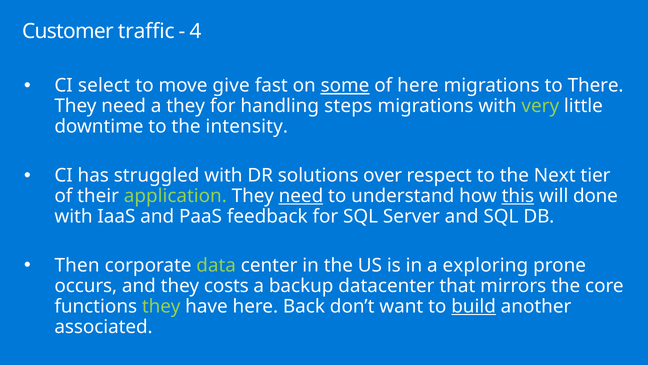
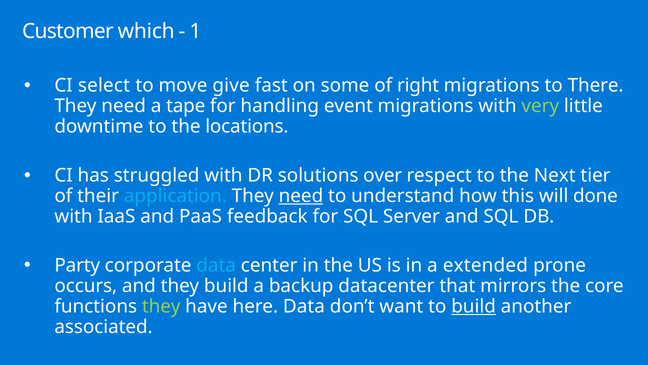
traffic: traffic -> which
4: 4 -> 1
some underline: present -> none
of here: here -> right
a they: they -> tape
steps: steps -> event
intensity: intensity -> locations
application colour: light green -> light blue
this underline: present -> none
Then: Then -> Party
data at (216, 265) colour: light green -> light blue
exploring: exploring -> extended
they costs: costs -> build
here Back: Back -> Data
